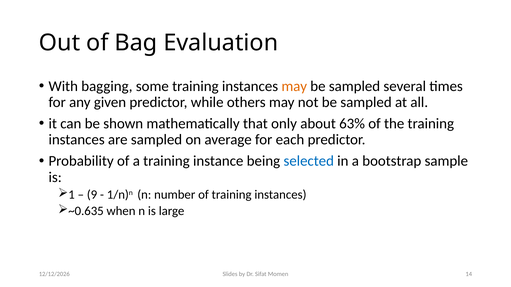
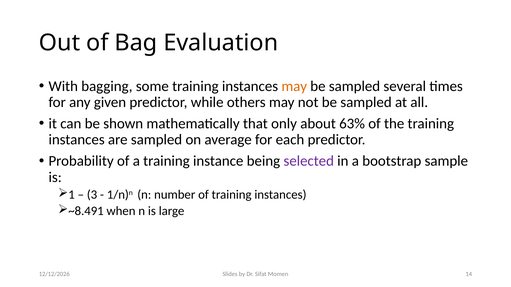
selected colour: blue -> purple
9: 9 -> 3
~0.635: ~0.635 -> ~8.491
